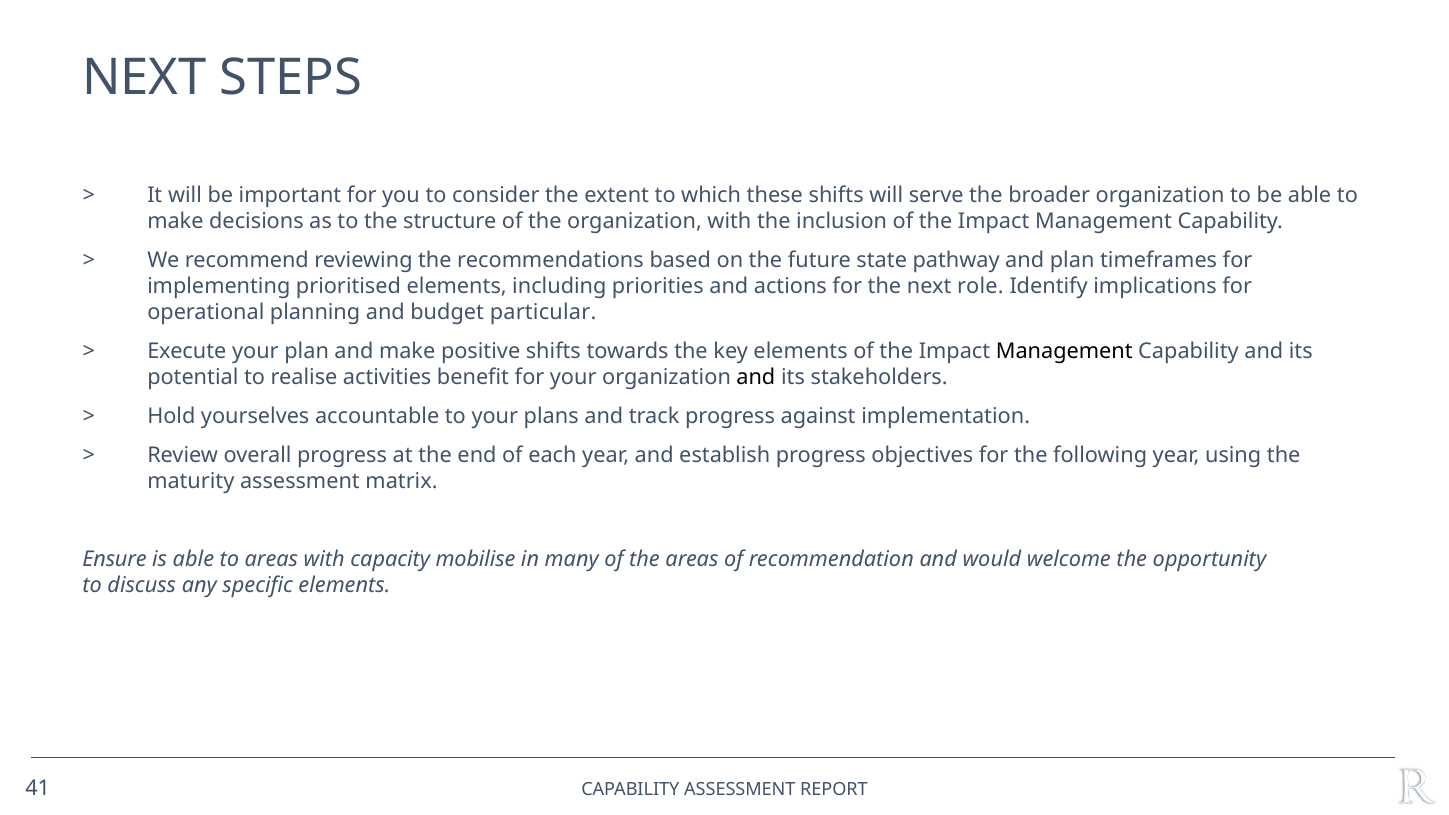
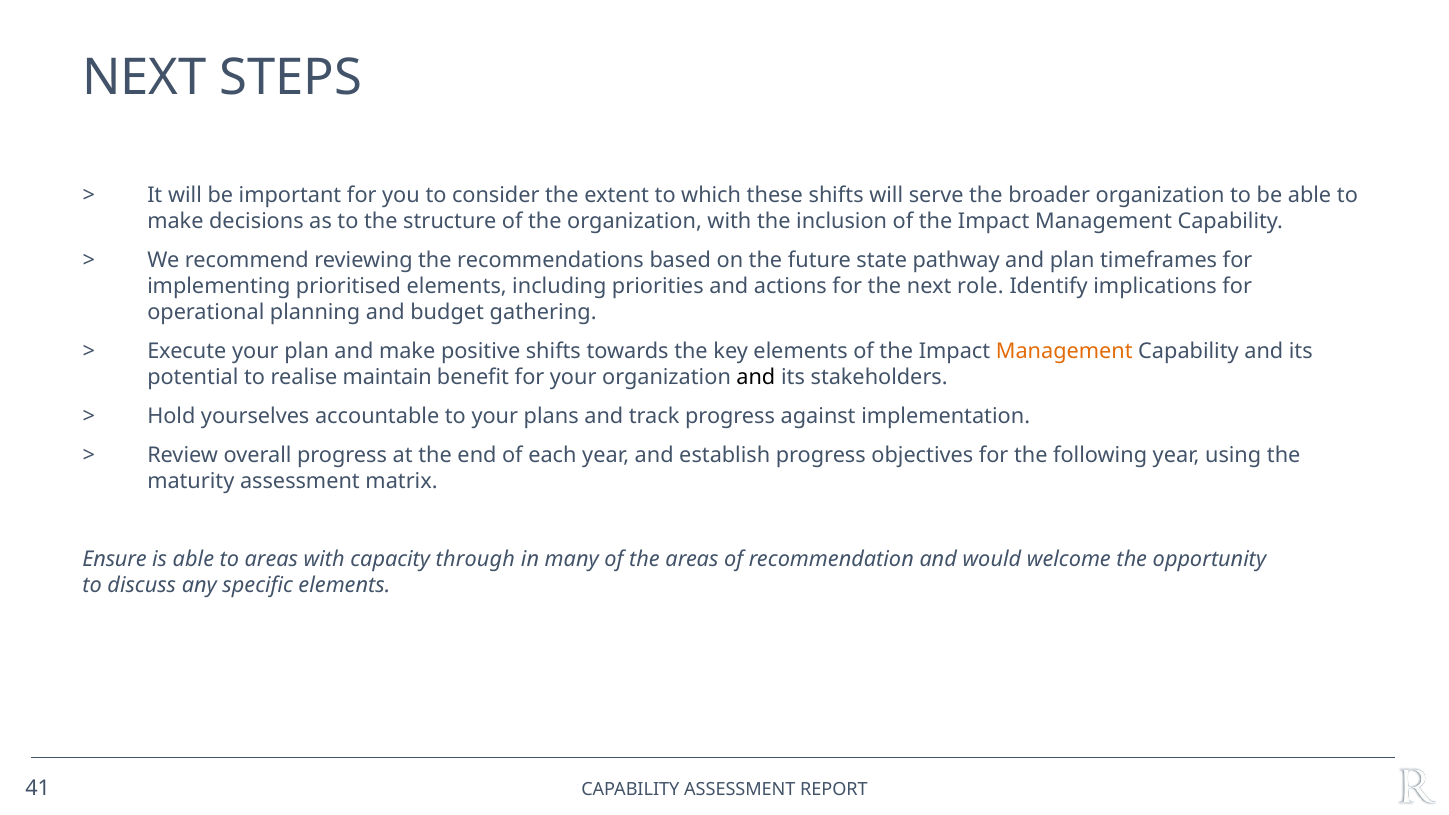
particular: particular -> gathering
Management at (1064, 352) colour: black -> orange
activities: activities -> maintain
mobilise: mobilise -> through
